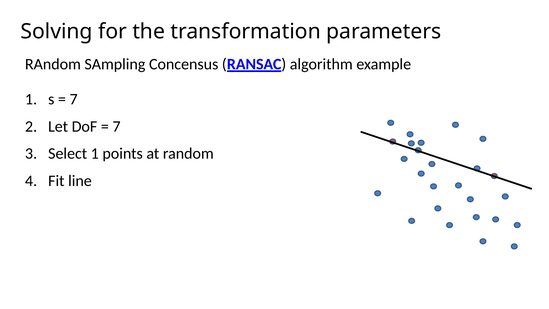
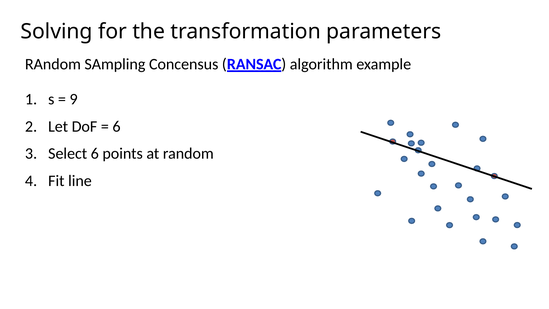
7 at (74, 99): 7 -> 9
7 at (117, 126): 7 -> 6
Select 1: 1 -> 6
